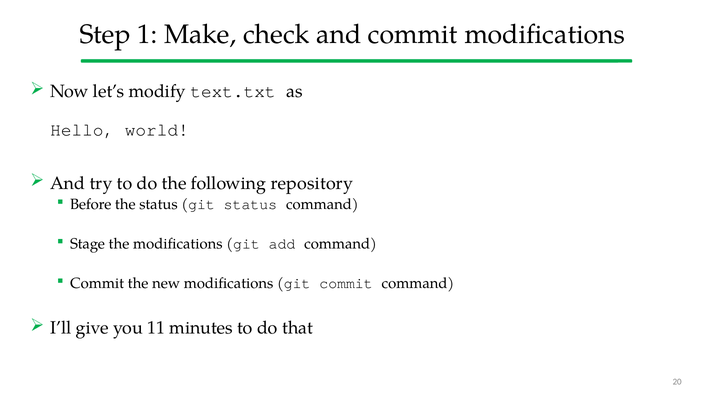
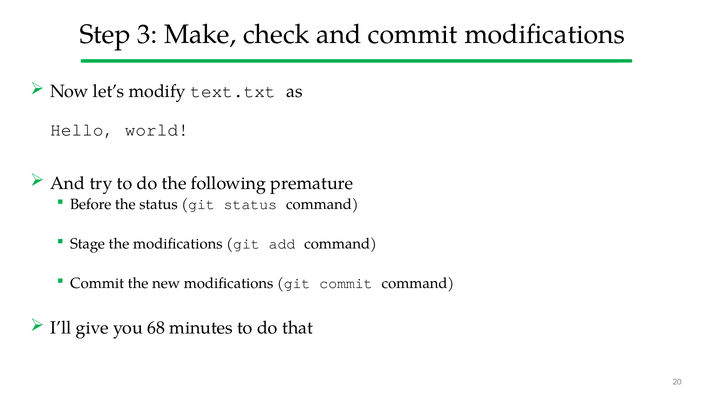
1: 1 -> 3
repository: repository -> premature
11: 11 -> 68
